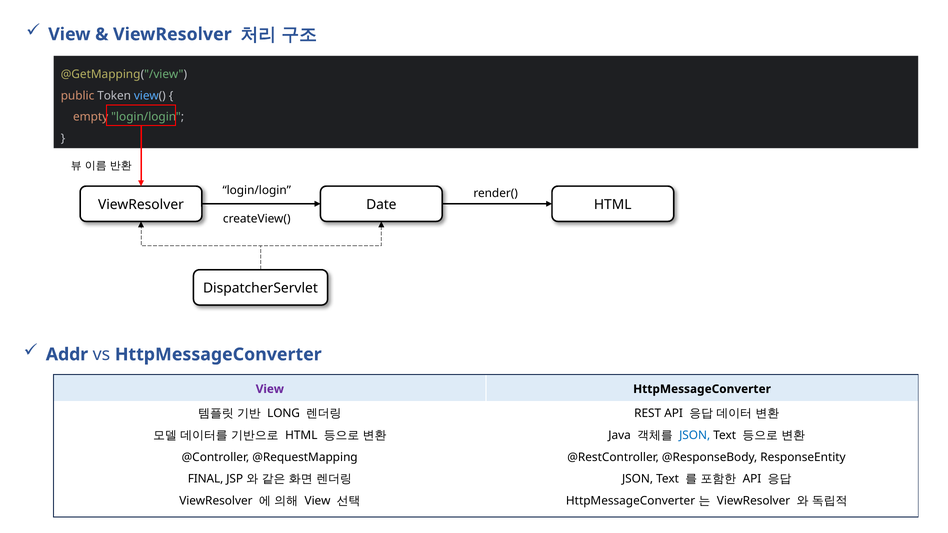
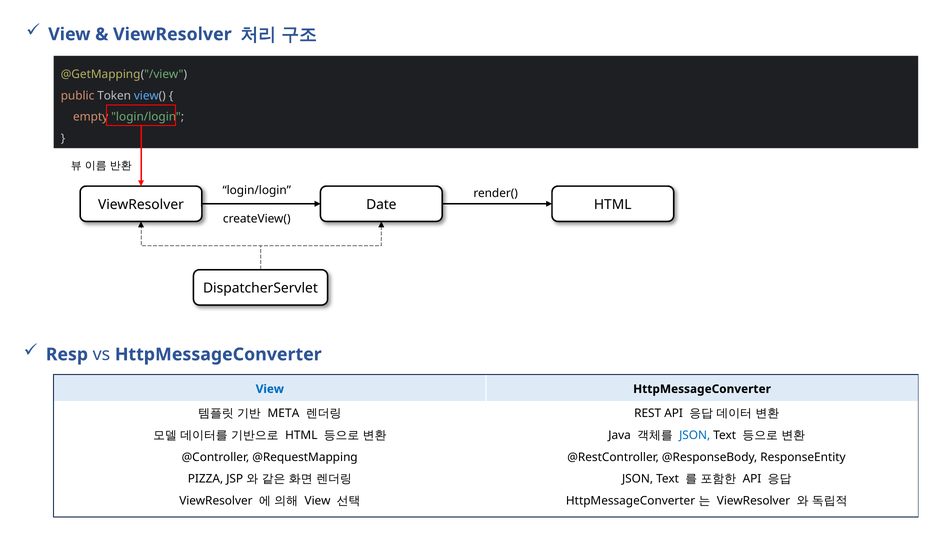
Addr: Addr -> Resp
View at (270, 389) colour: purple -> blue
LONG: LONG -> META
FINAL: FINAL -> PIZZA
